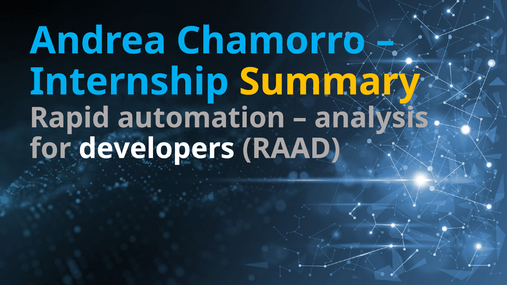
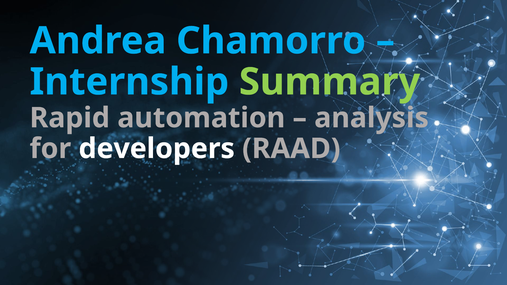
Summary colour: yellow -> light green
